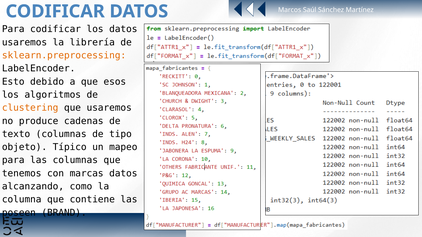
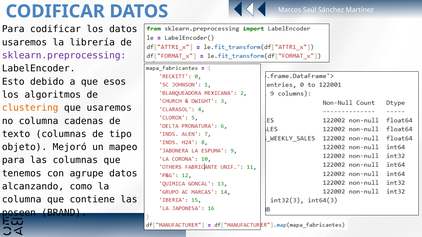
sklearn.preprocessing colour: orange -> purple
no produce: produce -> columna
Típico: Típico -> Mejoró
marcas: marcas -> agrupe
